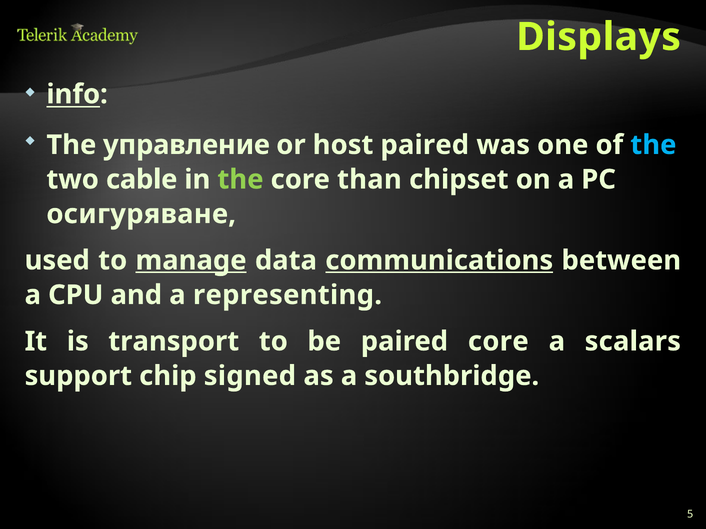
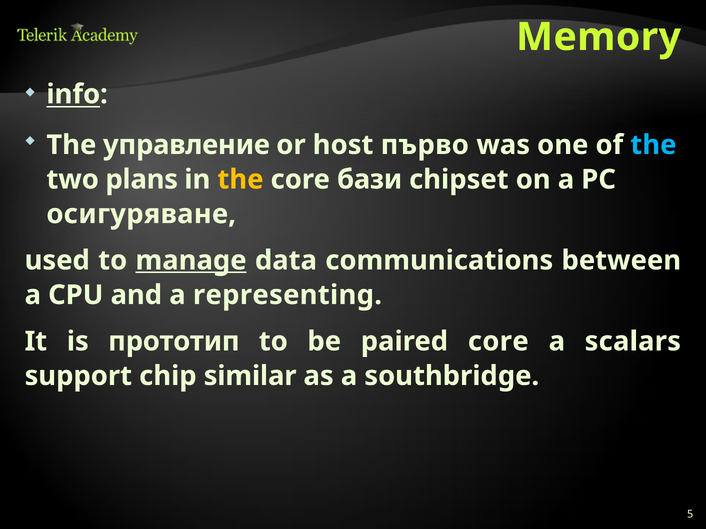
Displays: Displays -> Memory
host paired: paired -> първо
cable: cable -> plans
the at (240, 180) colour: light green -> yellow
than: than -> бази
communications underline: present -> none
transport: transport -> прототип
signed: signed -> similar
